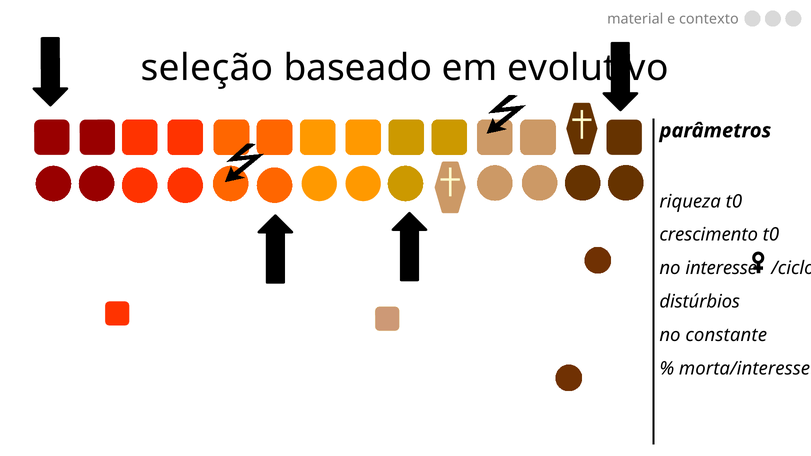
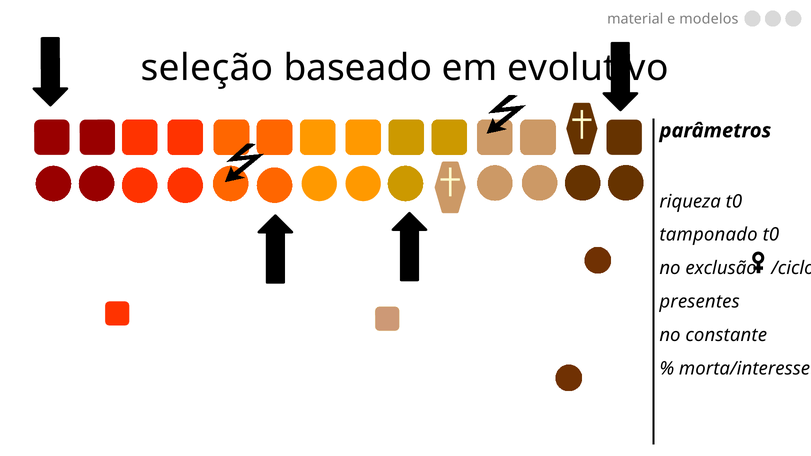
contexto: contexto -> modelos
crescimento: crescimento -> tamponado
interesse: interesse -> exclusão
distúrbios: distúrbios -> presentes
